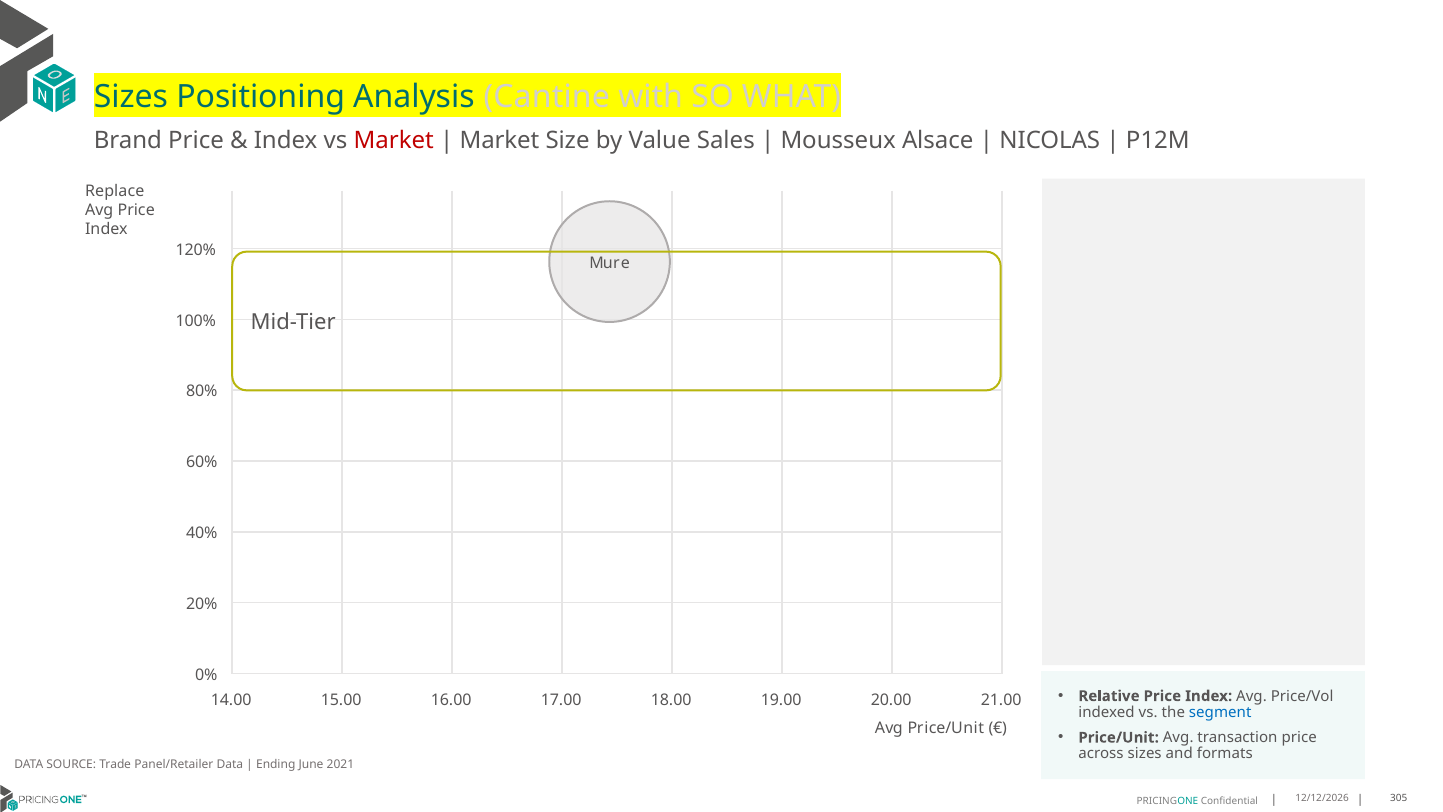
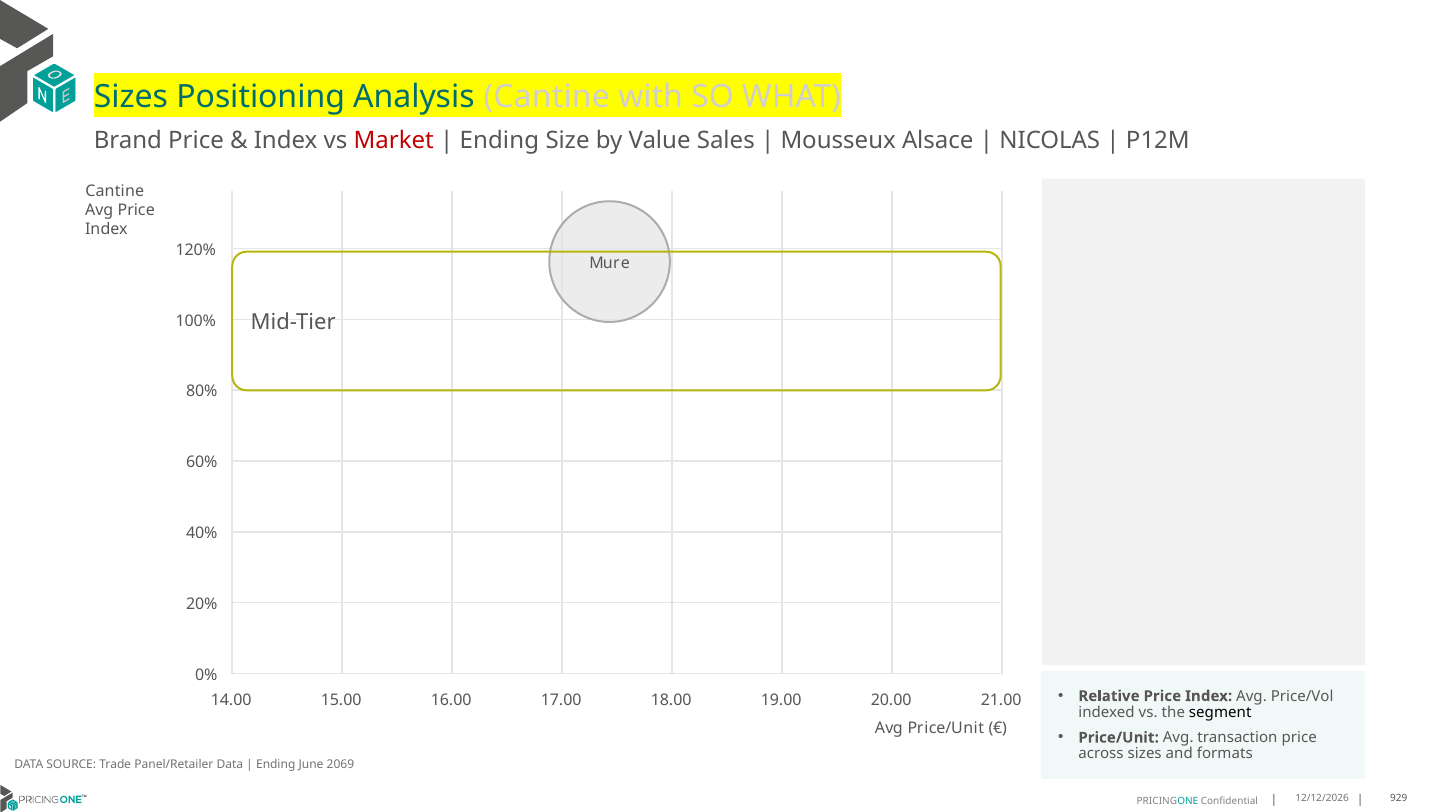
Market at (499, 141): Market -> Ending
Replace at (115, 191): Replace -> Cantine
segment colour: blue -> black
2021: 2021 -> 2069
305: 305 -> 929
